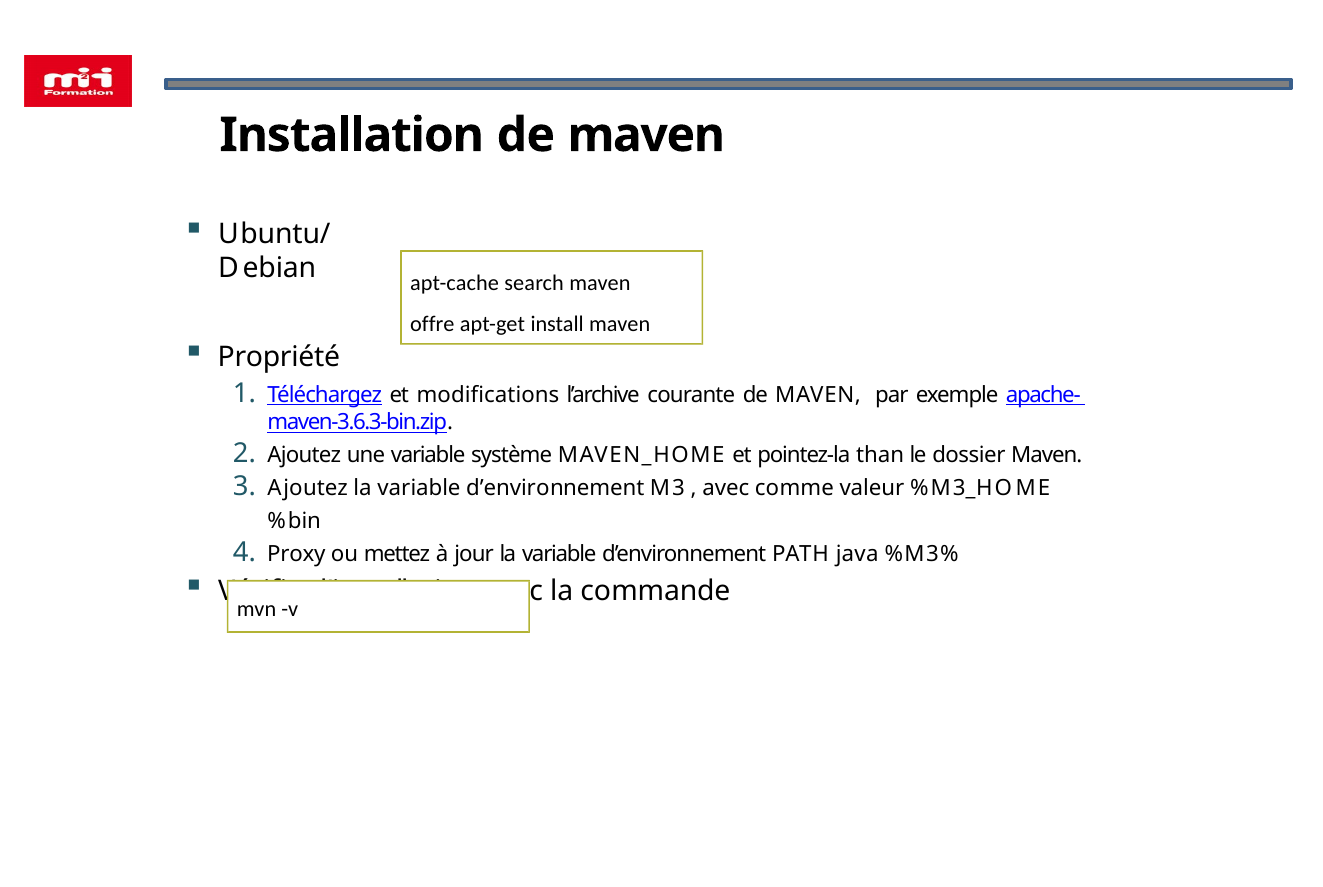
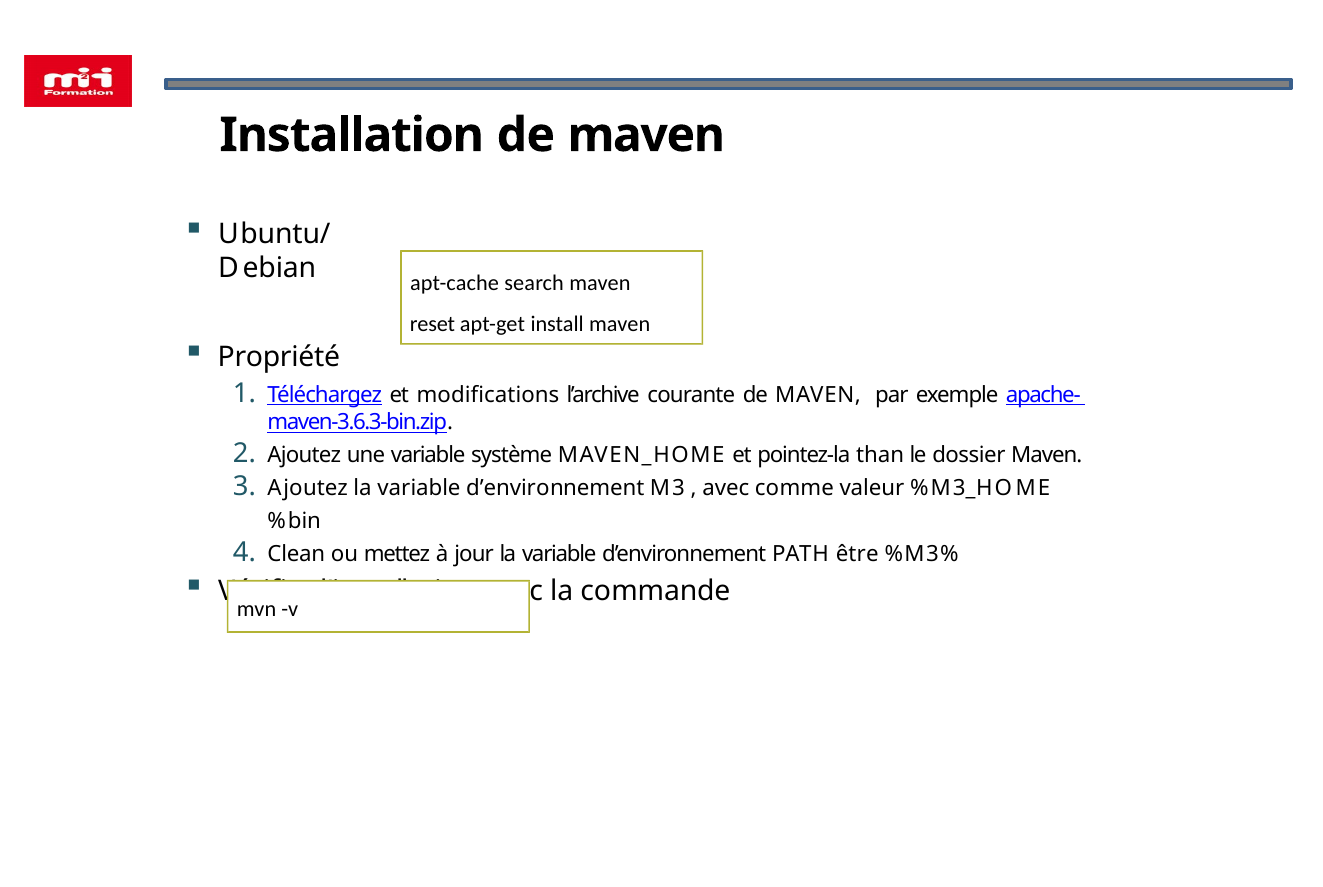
offre: offre -> reset
Proxy: Proxy -> Clean
java: java -> être
